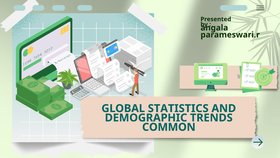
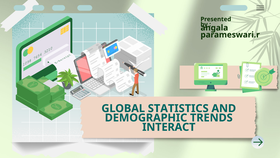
COMMON: COMMON -> INTERACT
